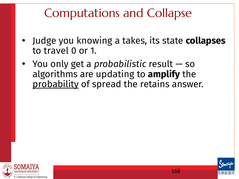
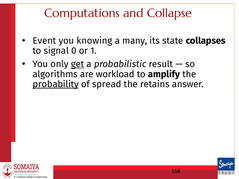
Judge: Judge -> Event
takes: takes -> many
travel: travel -> signal
get underline: none -> present
updating: updating -> workload
